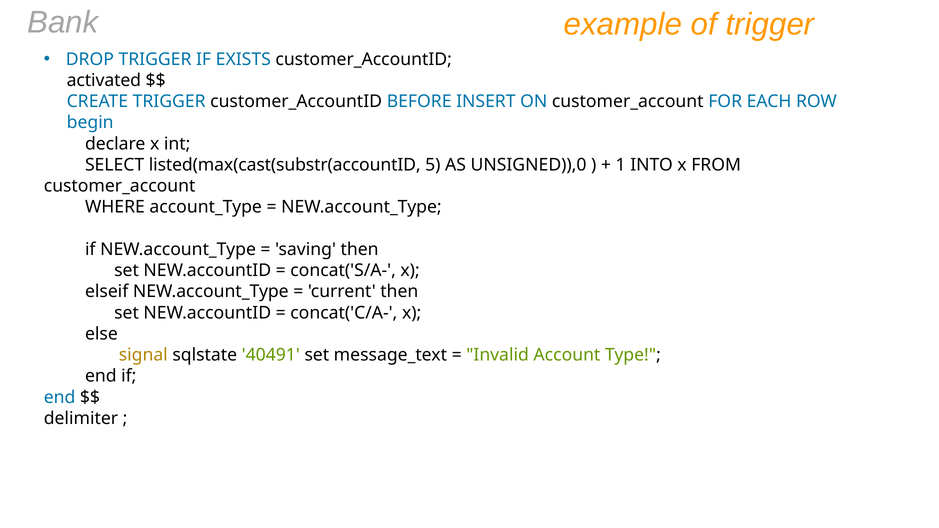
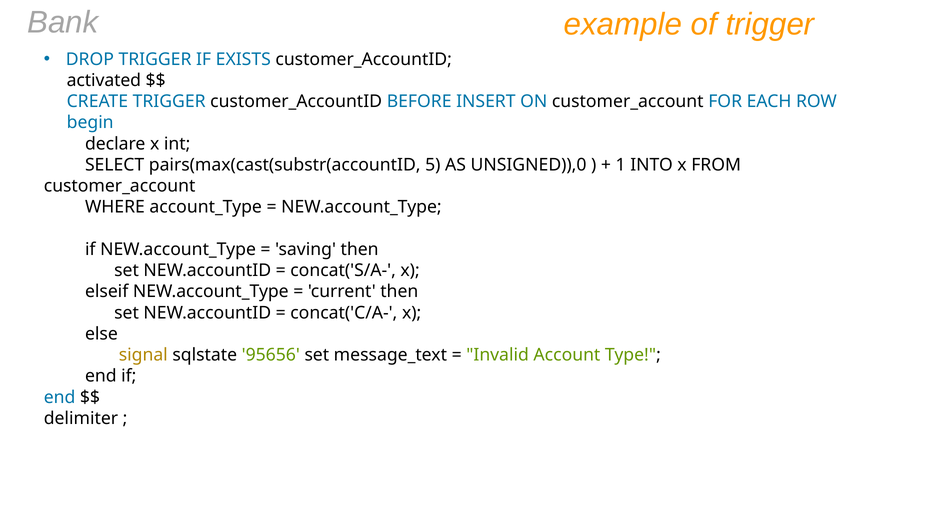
listed(max(cast(substr(accountID: listed(max(cast(substr(accountID -> pairs(max(cast(substr(accountID
40491: 40491 -> 95656
